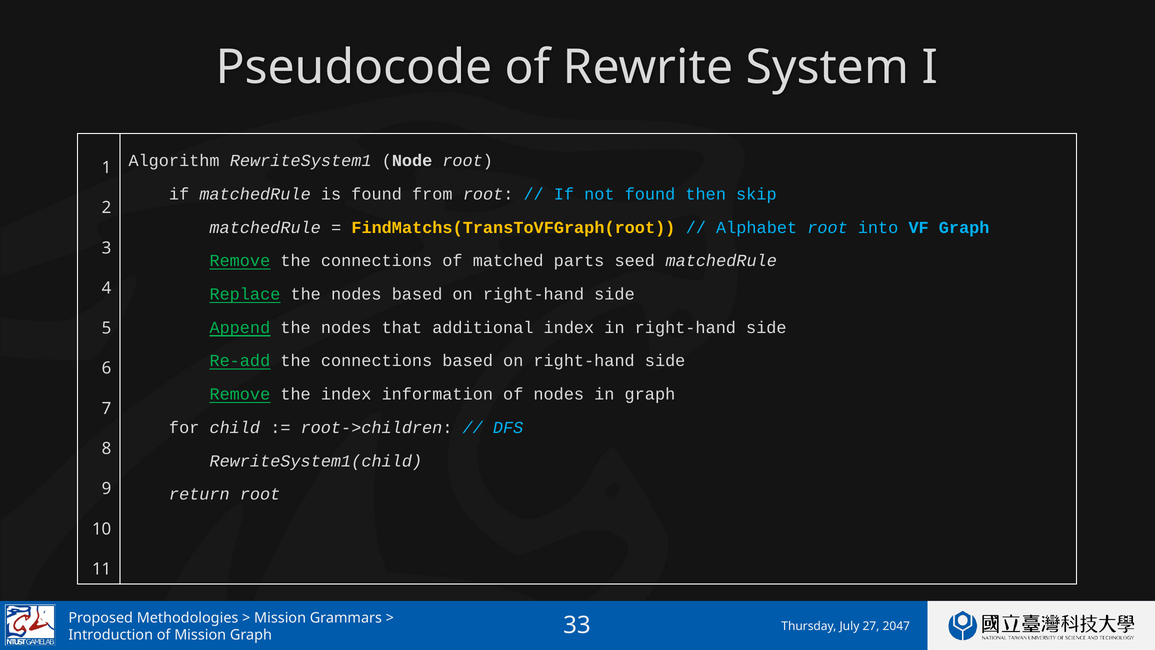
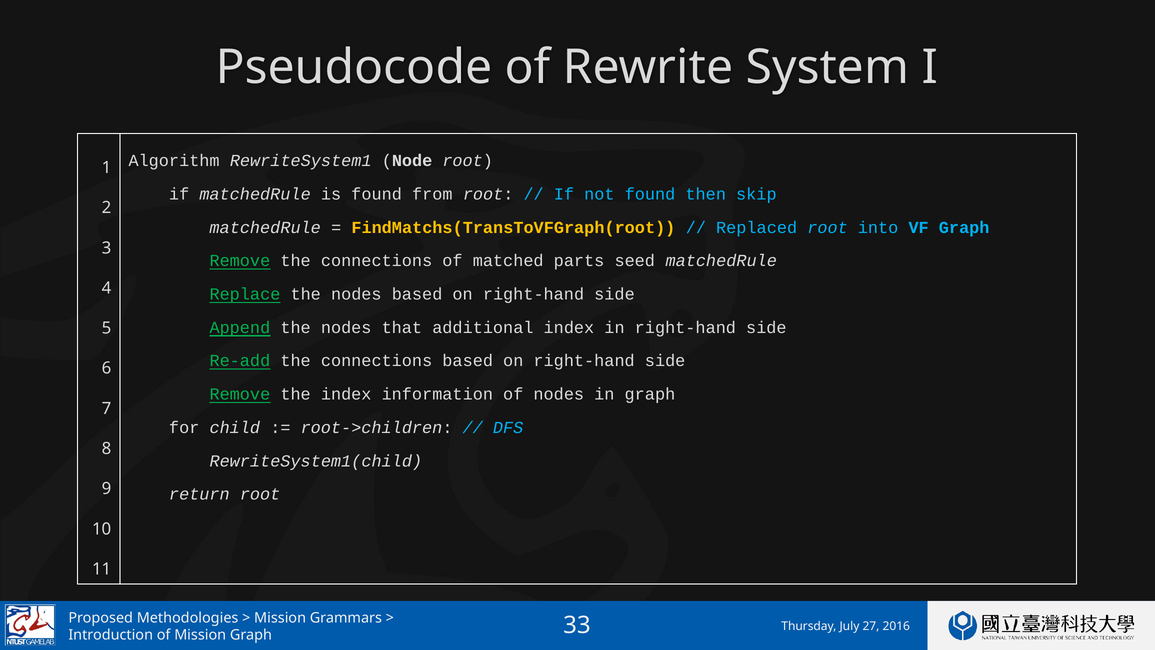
Alphabet: Alphabet -> Replaced
2047: 2047 -> 2016
